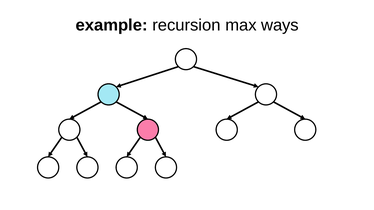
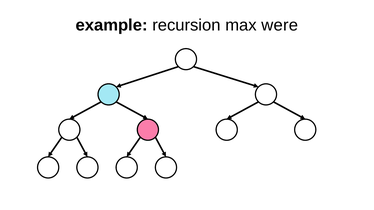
ways: ways -> were
